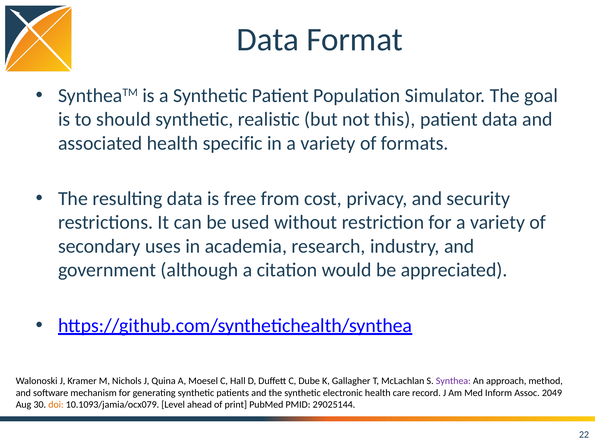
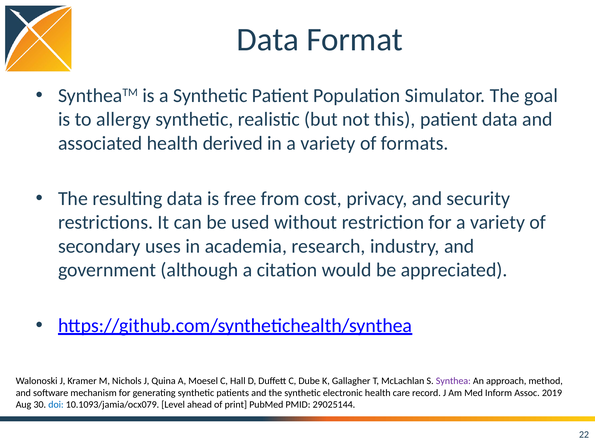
should: should -> allergy
specific: specific -> derived
2049: 2049 -> 2019
doi colour: orange -> blue
